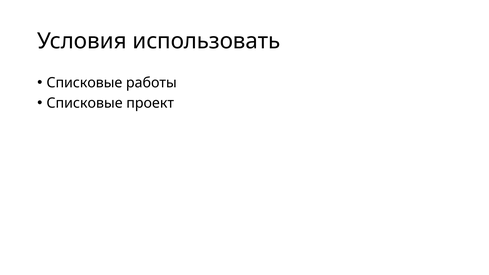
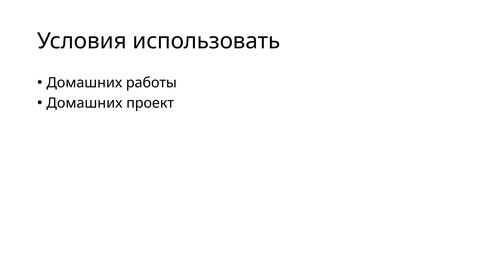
Списковые at (84, 83): Списковые -> Домашних
Списковые at (85, 103): Списковые -> Домашних
